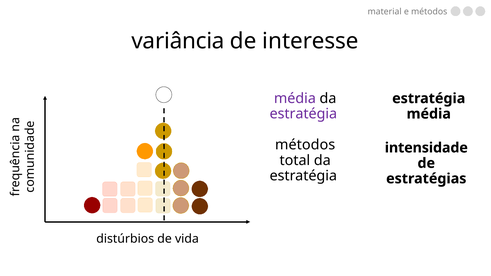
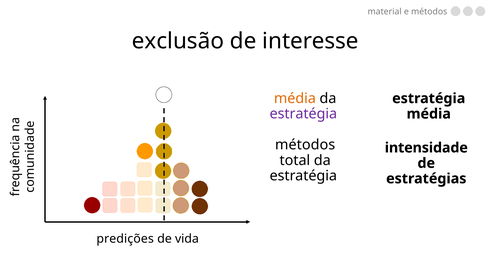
variância: variância -> exclusão
média at (295, 98) colour: purple -> orange
distúrbios: distúrbios -> predições
